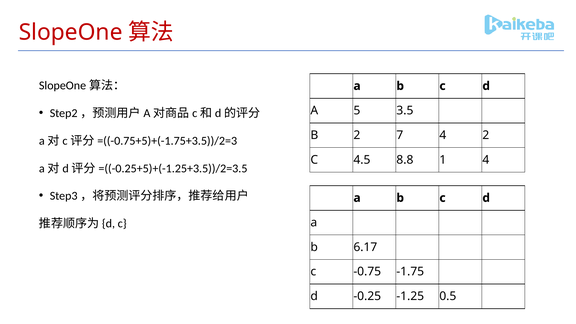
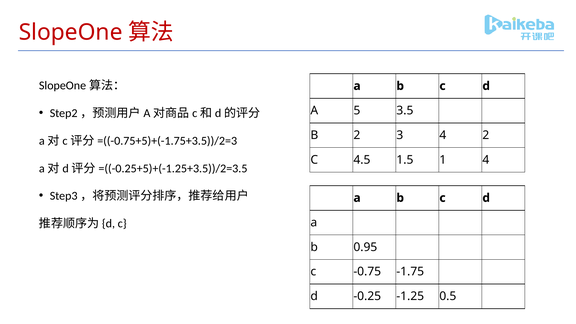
7: 7 -> 3
8.8: 8.8 -> 1.5
6.17: 6.17 -> 0.95
